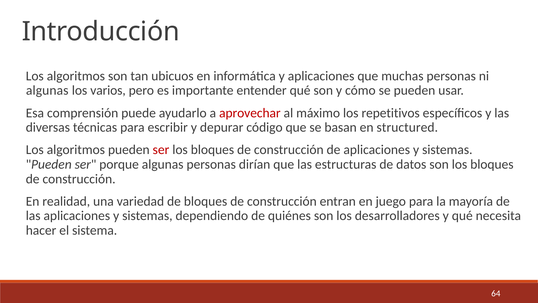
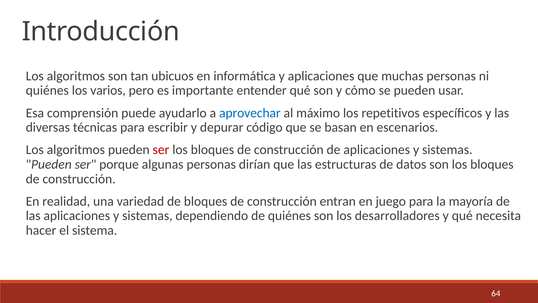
algunas at (47, 90): algunas -> quiénes
aprovechar colour: red -> blue
structured: structured -> escenarios
